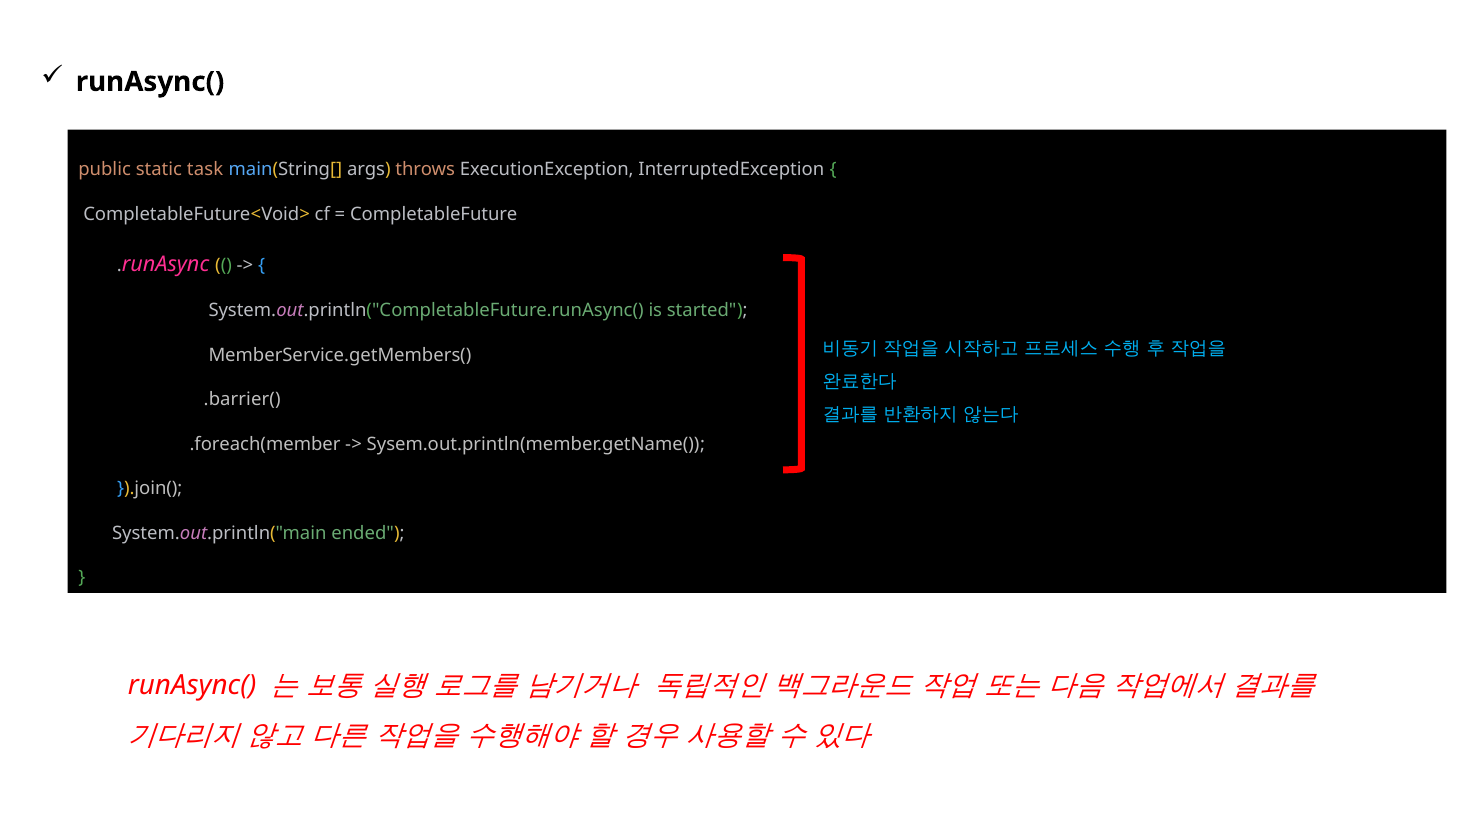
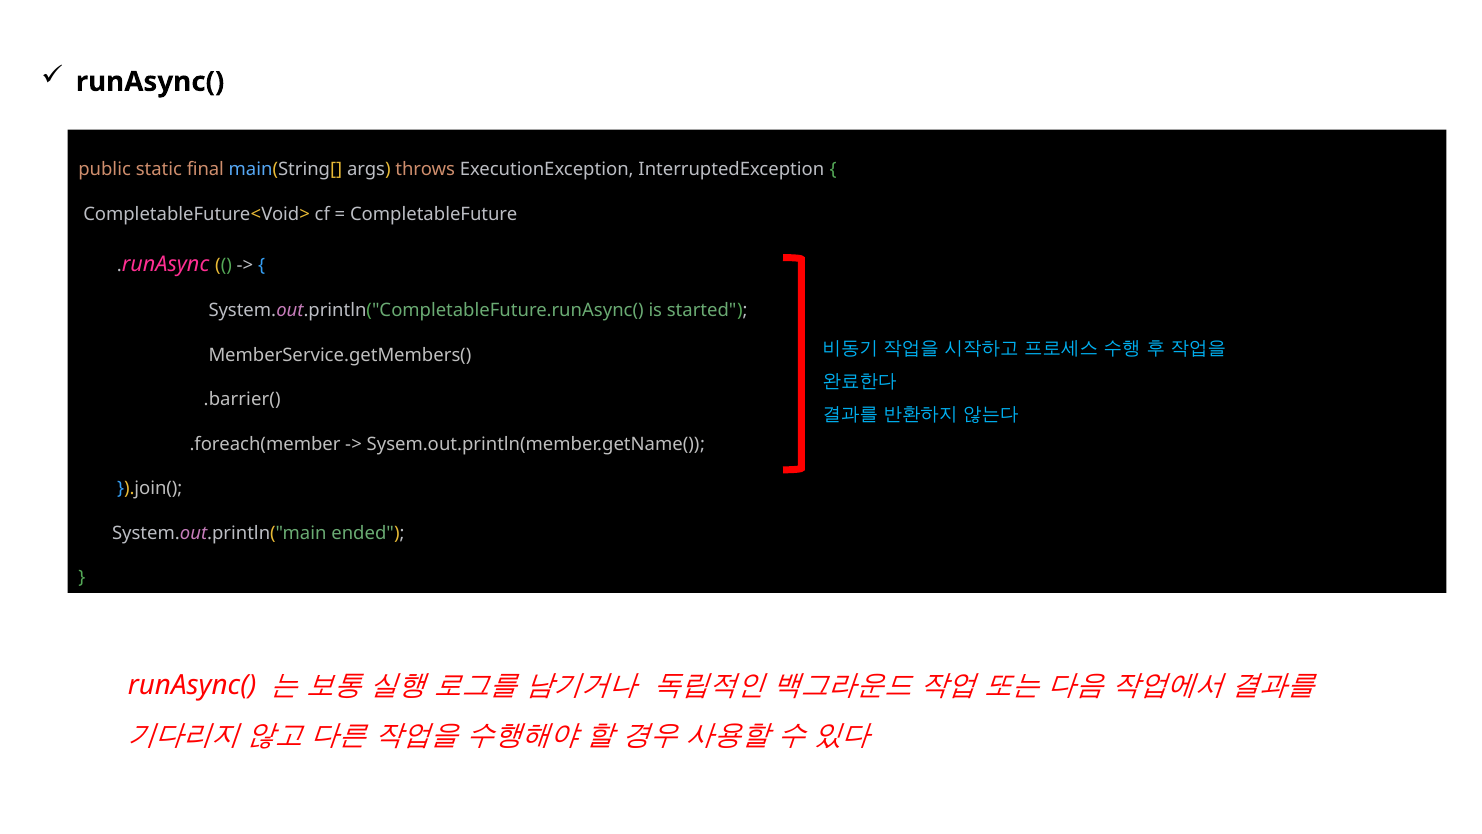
task: task -> final
